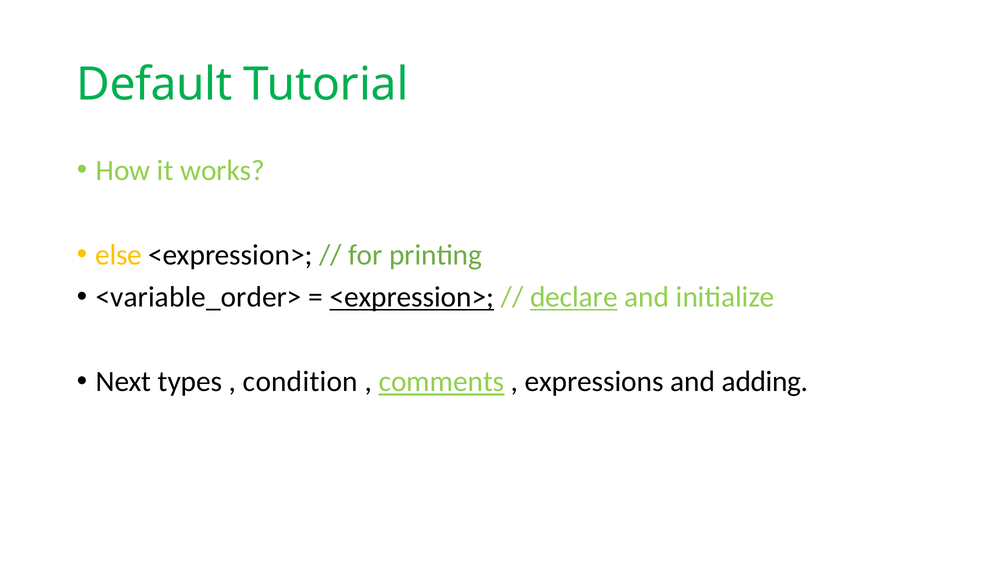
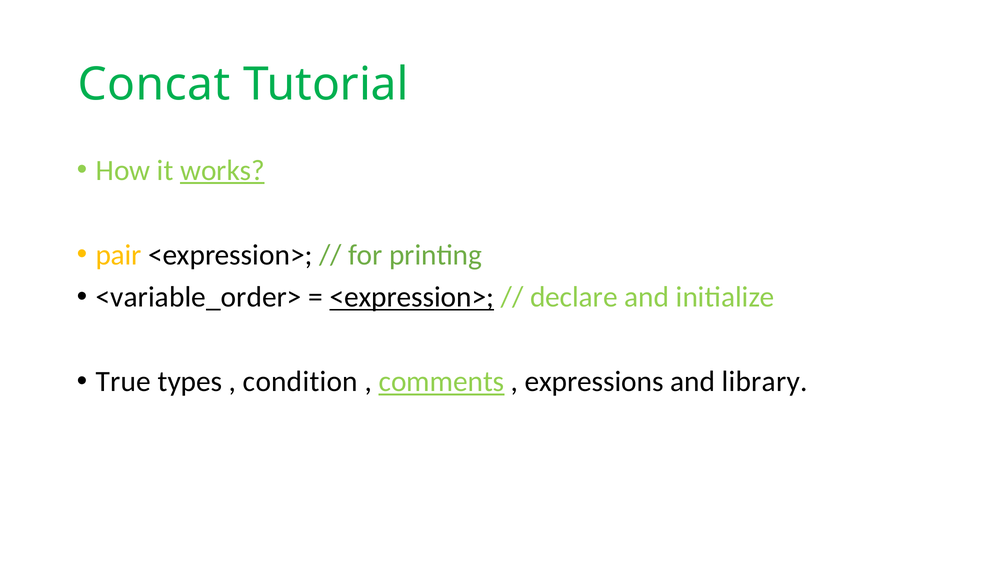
Default: Default -> Concat
works underline: none -> present
else: else -> pair
declare underline: present -> none
Next: Next -> True
adding: adding -> library
